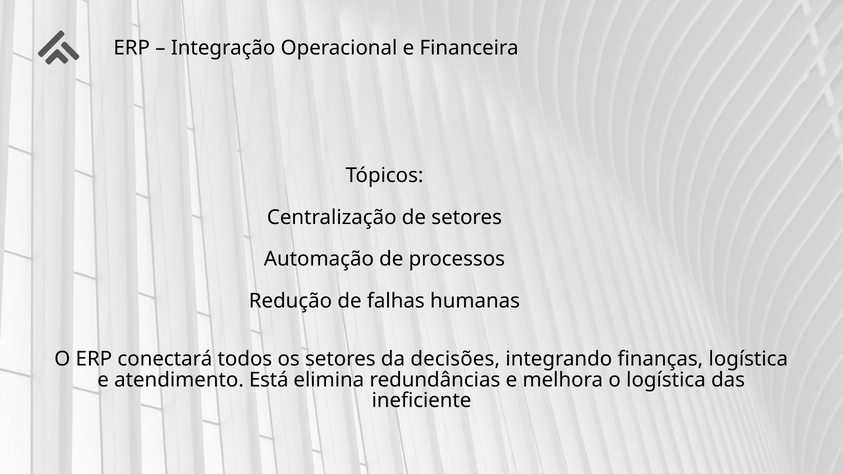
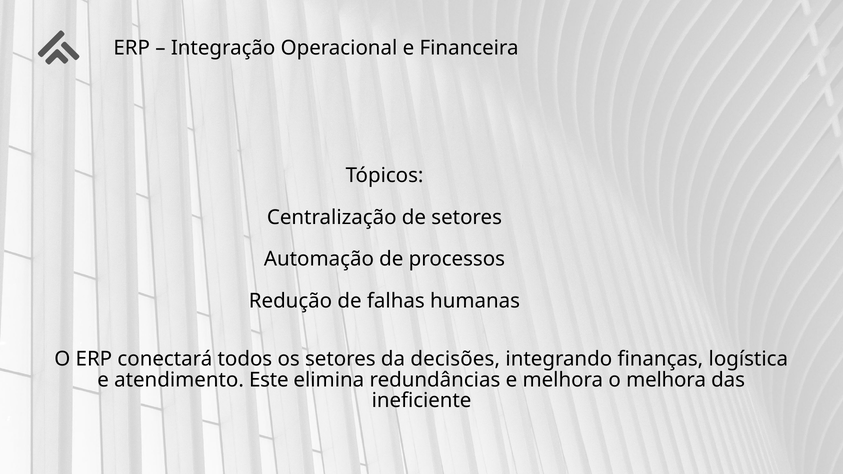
Está: Está -> Este
o logística: logística -> melhora
